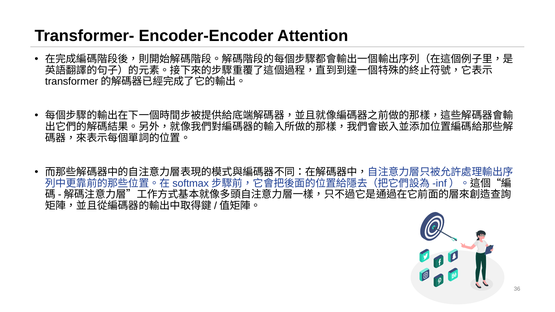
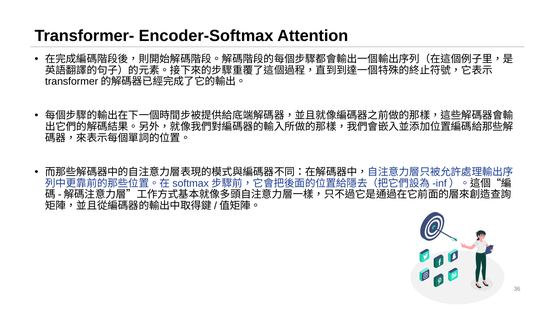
Encoder-Encoder: Encoder-Encoder -> Encoder-Softmax
